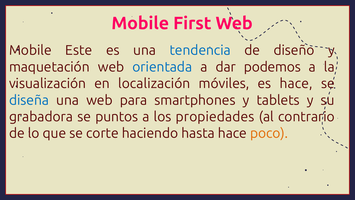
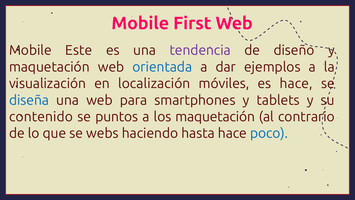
tendencia colour: blue -> purple
podemos: podemos -> ejemplos
grabadora: grabadora -> contenido
los propiedades: propiedades -> maquetación
corte: corte -> webs
poco colour: orange -> blue
